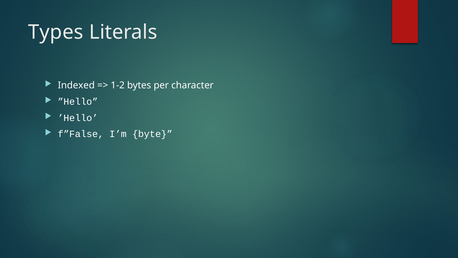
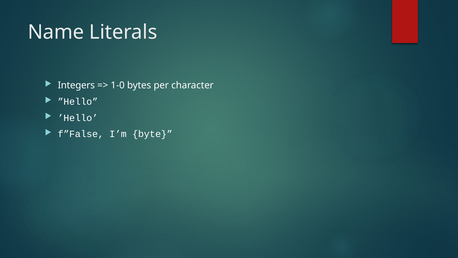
Types: Types -> Name
Indexed: Indexed -> Integers
1-2: 1-2 -> 1-0
